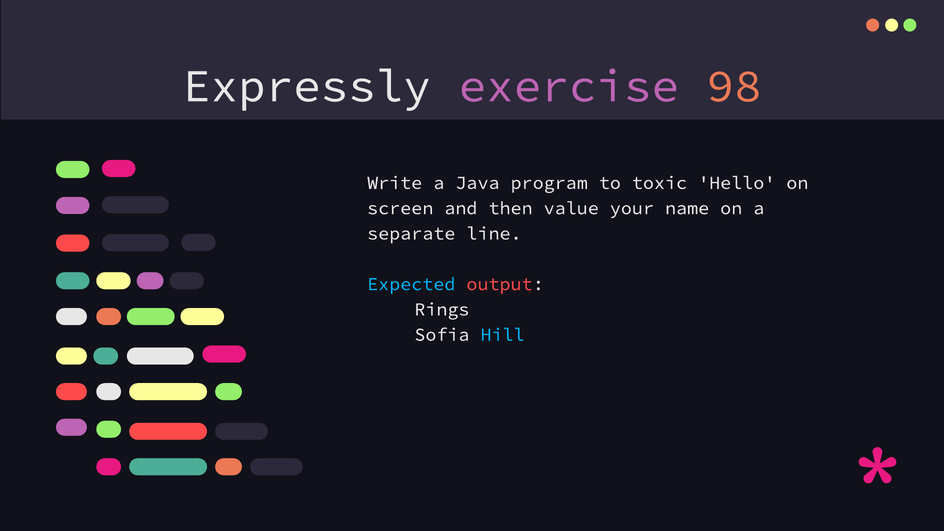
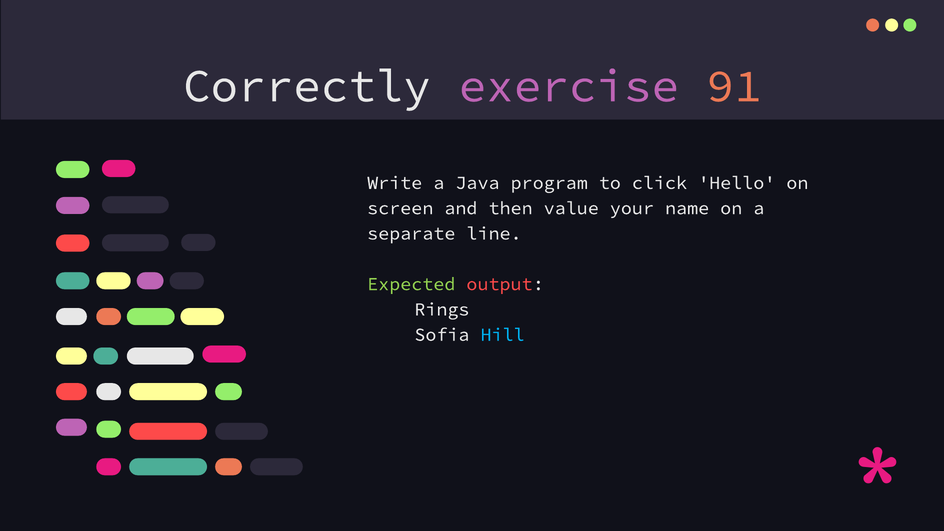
Expressly: Expressly -> Correctly
98: 98 -> 91
toxic: toxic -> click
Expected colour: light blue -> light green
